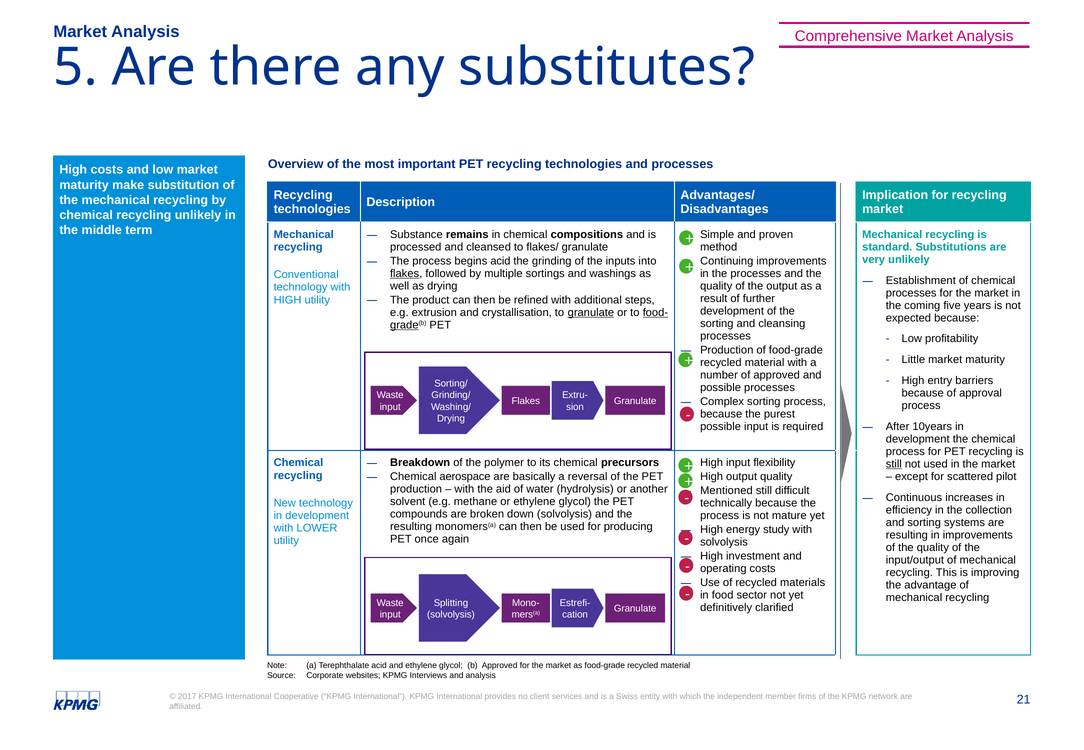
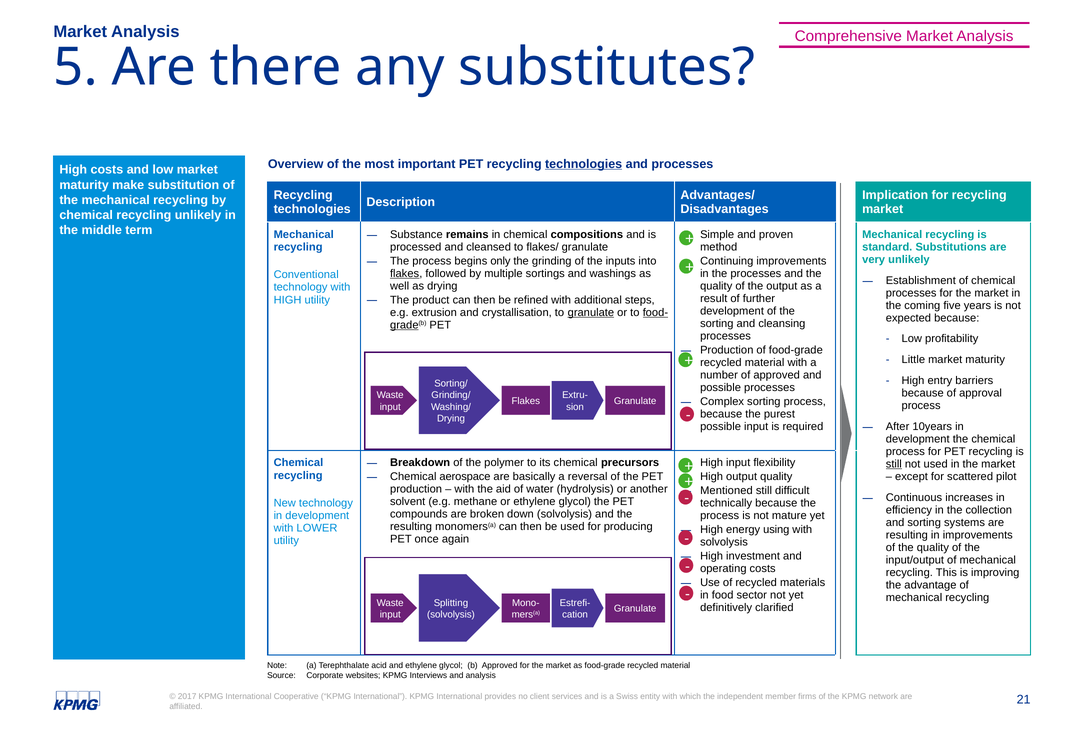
technologies at (584, 164) underline: none -> present
begins acid: acid -> only
study: study -> using
